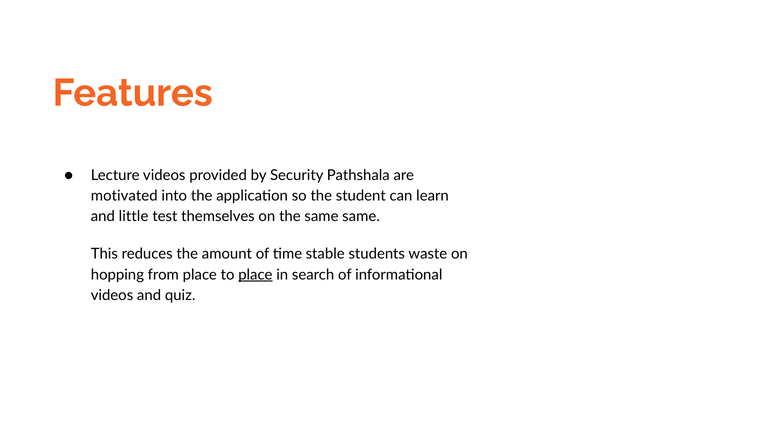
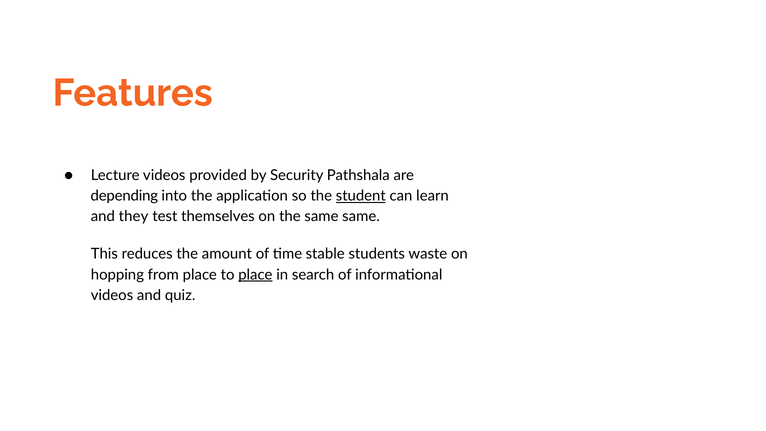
motivated: motivated -> depending
student underline: none -> present
little: little -> they
